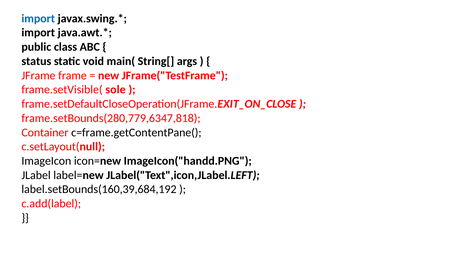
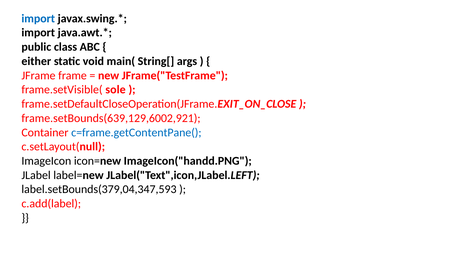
status: status -> either
frame.setBounds(280,779,6347,818: frame.setBounds(280,779,6347,818 -> frame.setBounds(639,129,6002,921
c=frame.getContentPane( colour: black -> blue
label.setBounds(160,39,684,192: label.setBounds(160,39,684,192 -> label.setBounds(379,04,347,593
